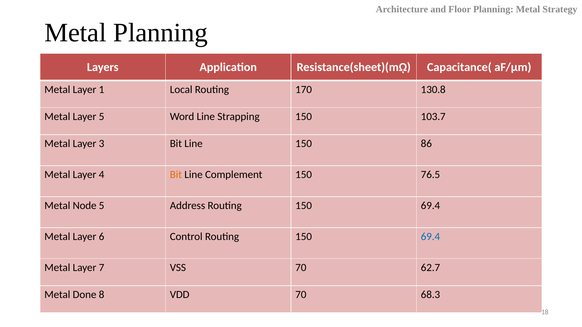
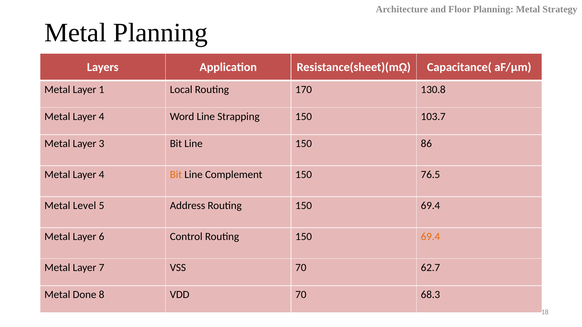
5 at (102, 117): 5 -> 4
Node: Node -> Level
69.4 at (430, 237) colour: blue -> orange
